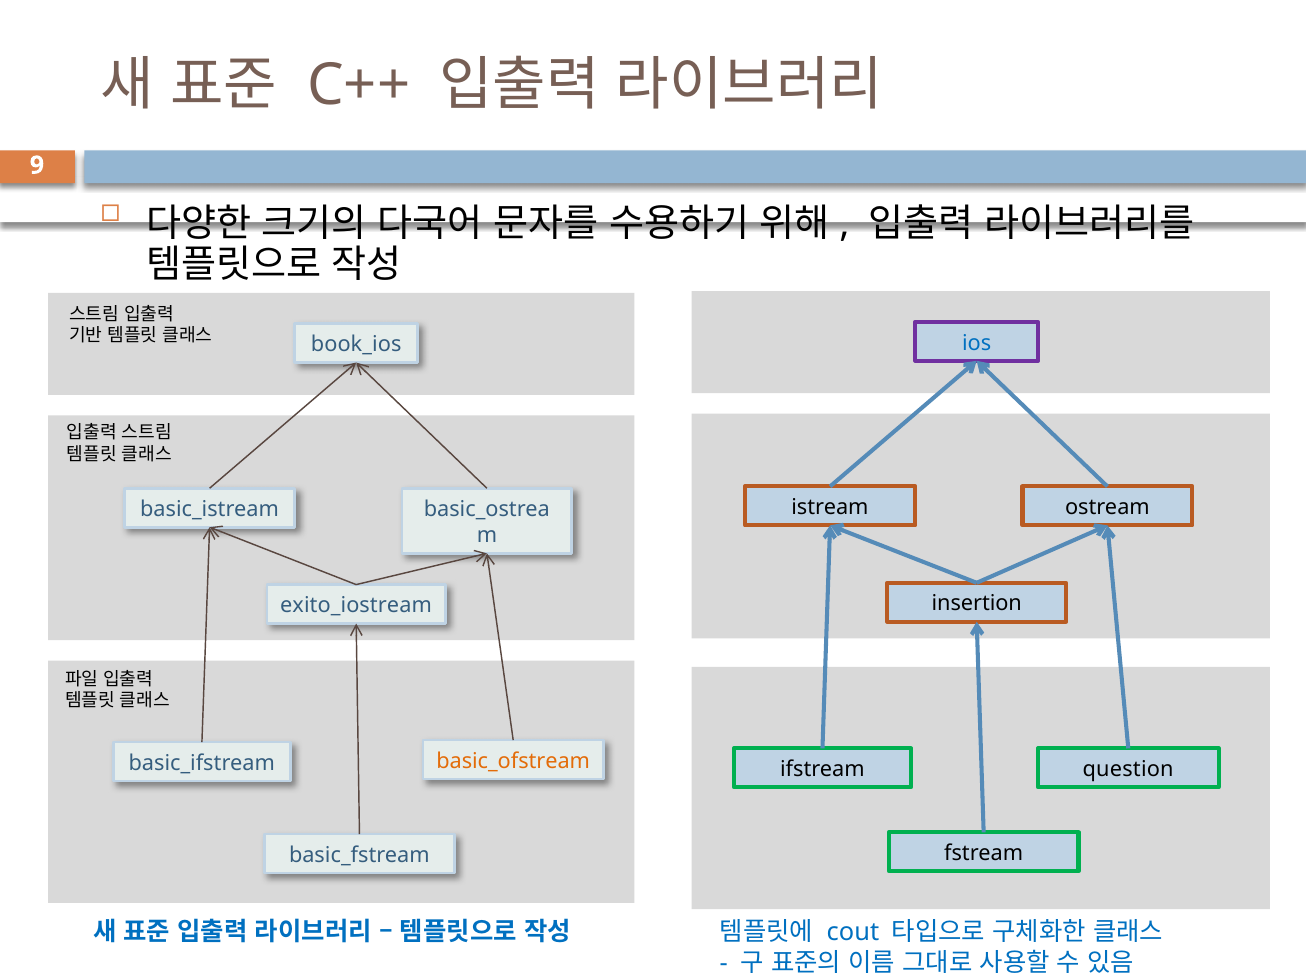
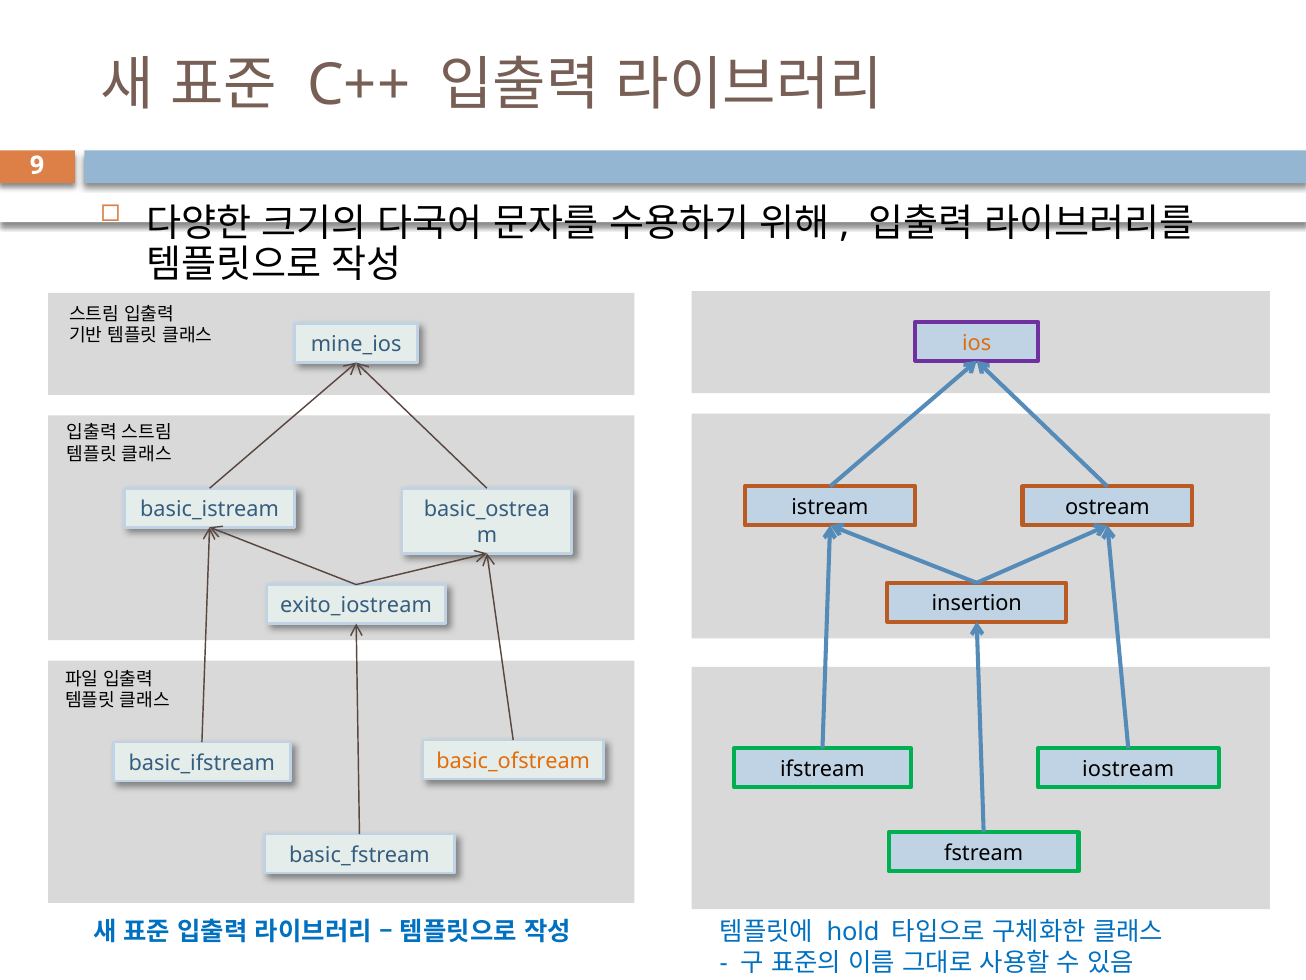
ios colour: blue -> orange
book_ios: book_ios -> mine_ios
question: question -> iostream
cout: cout -> hold
